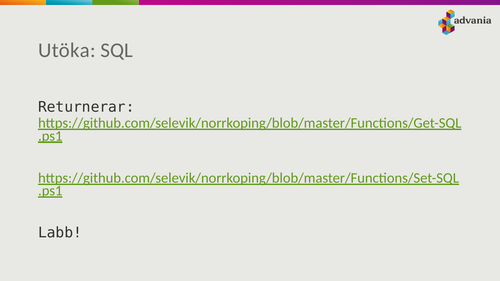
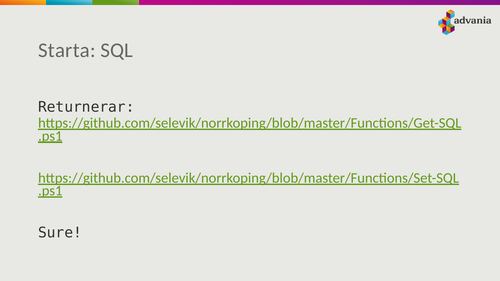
Utöka: Utöka -> Starta
Labb: Labb -> Sure
